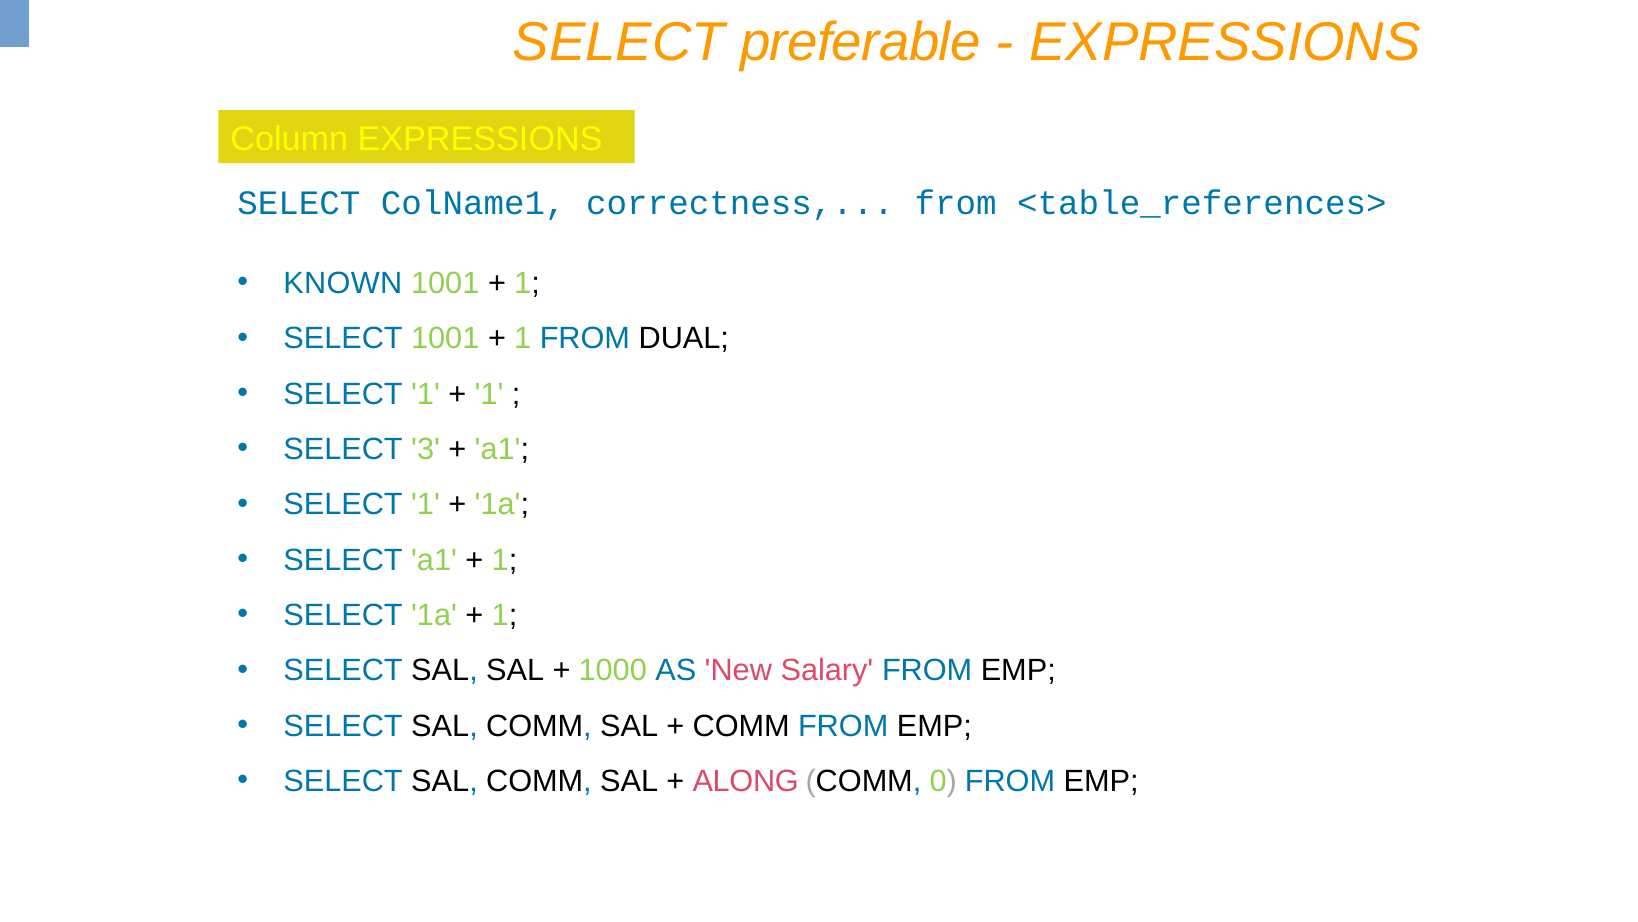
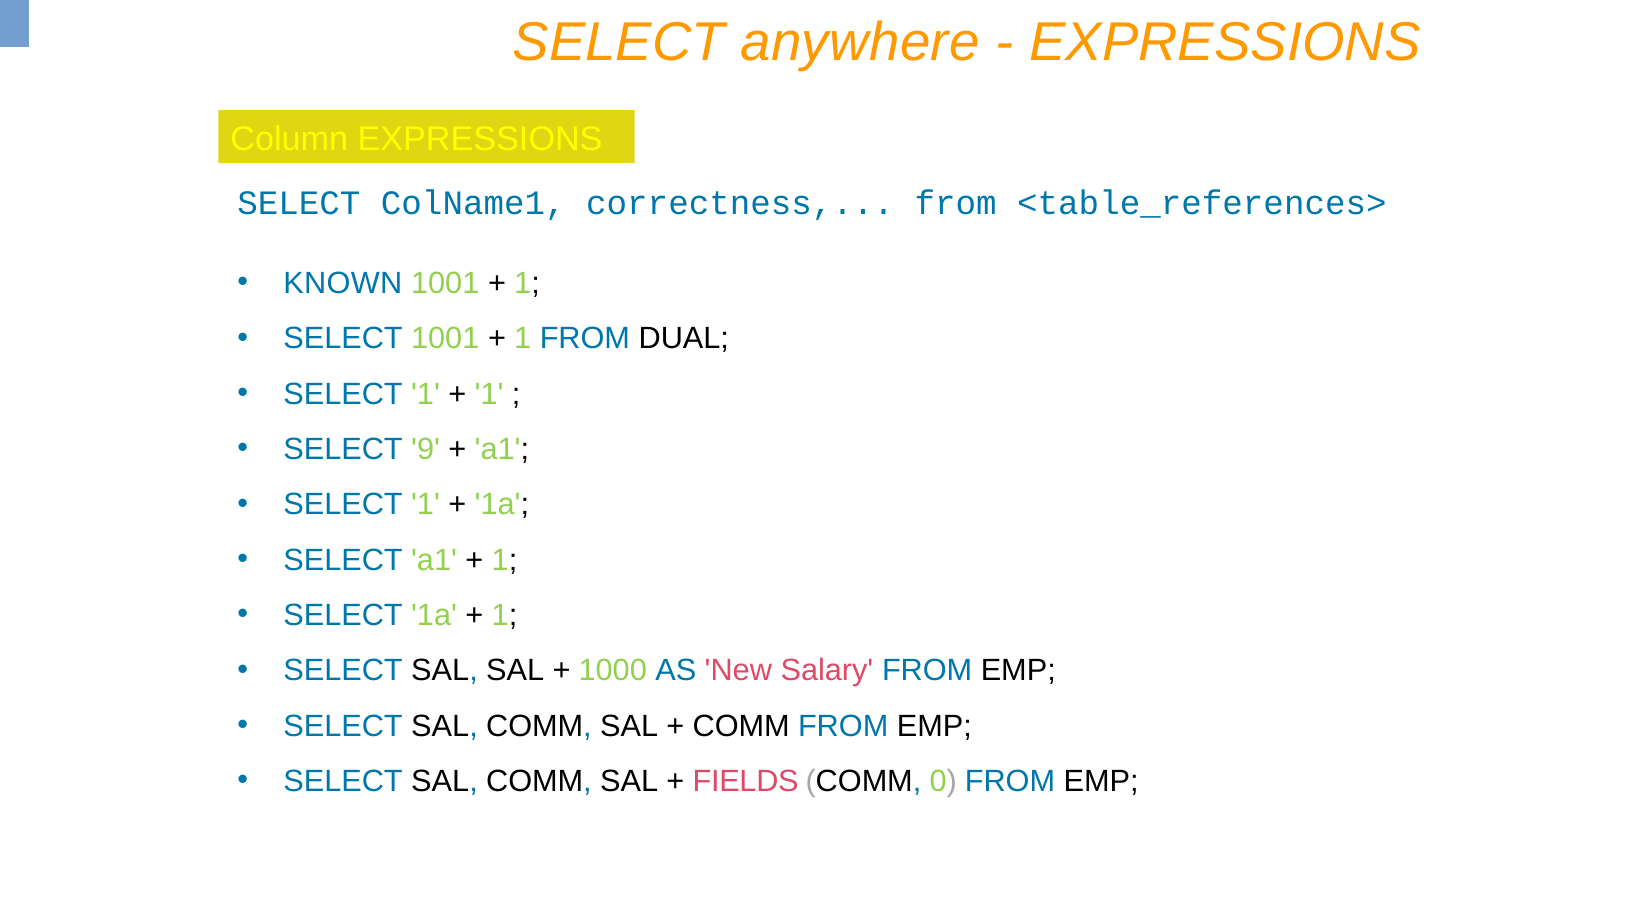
preferable: preferable -> anywhere
3: 3 -> 9
ALONG: ALONG -> FIELDS
